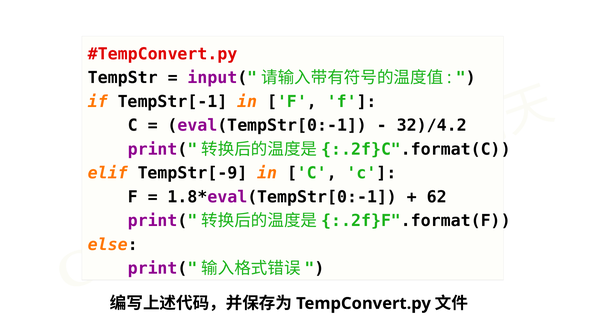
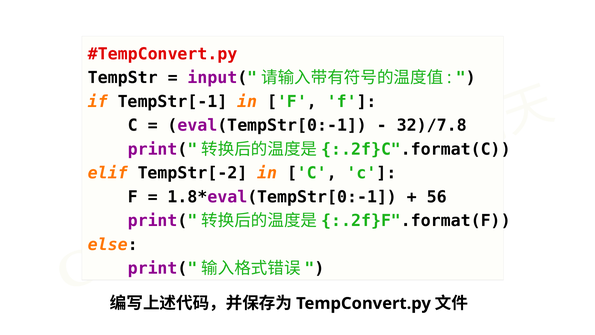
32)/4.2: 32)/4.2 -> 32)/7.8
TempStr[-9: TempStr[-9 -> TempStr[-2
62: 62 -> 56
